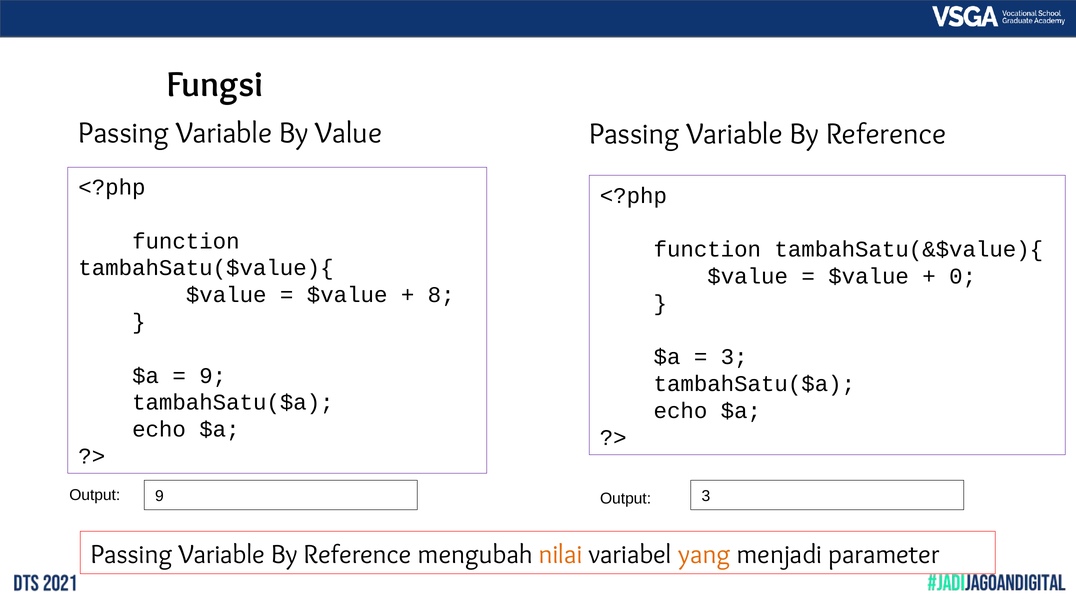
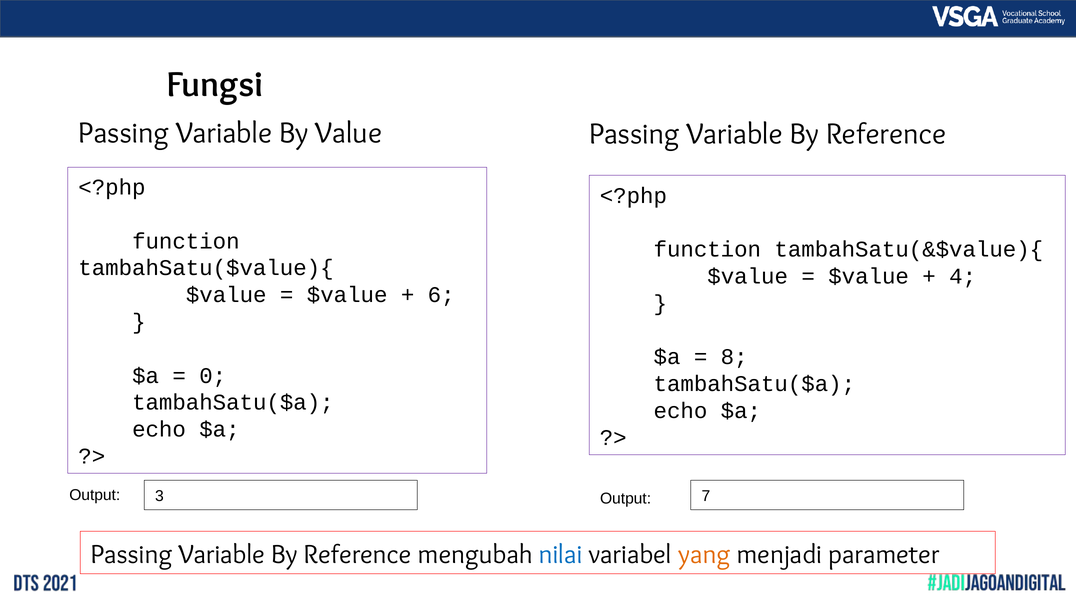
0: 0 -> 4
8: 8 -> 6
3 at (734, 357): 3 -> 8
9 at (213, 376): 9 -> 0
Output 9: 9 -> 3
Output 3: 3 -> 7
nilai colour: orange -> blue
